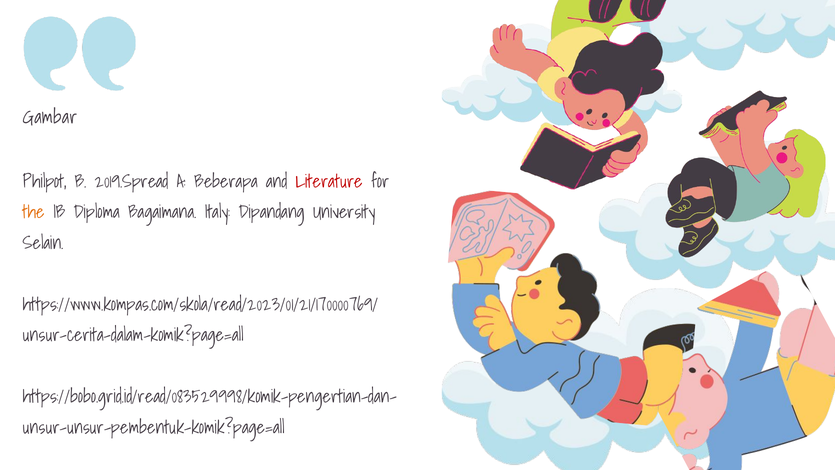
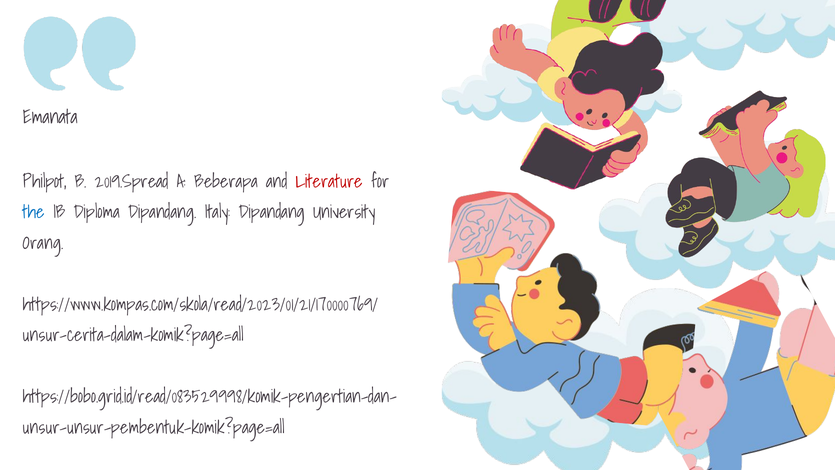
Gambar: Gambar -> Emanata
the colour: orange -> blue
Diploma Bagaimana: Bagaimana -> Dipandang
Selain: Selain -> Orang
